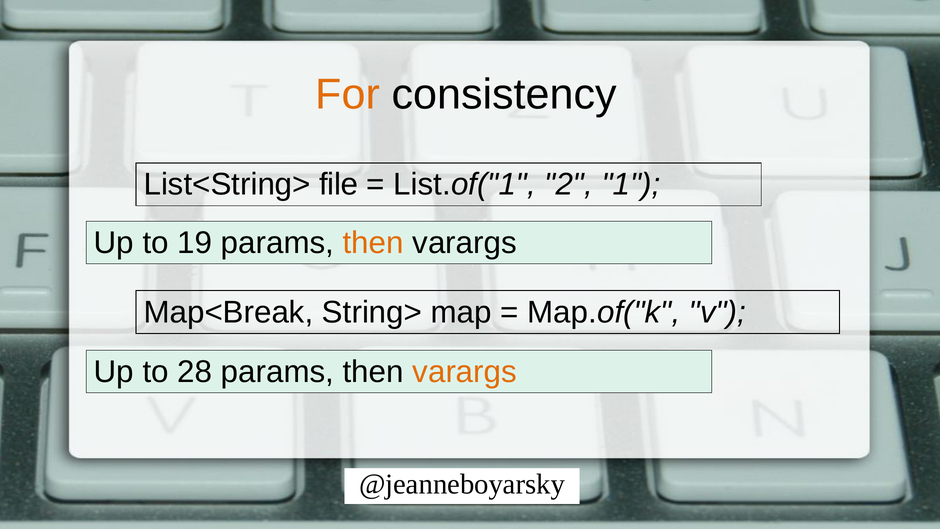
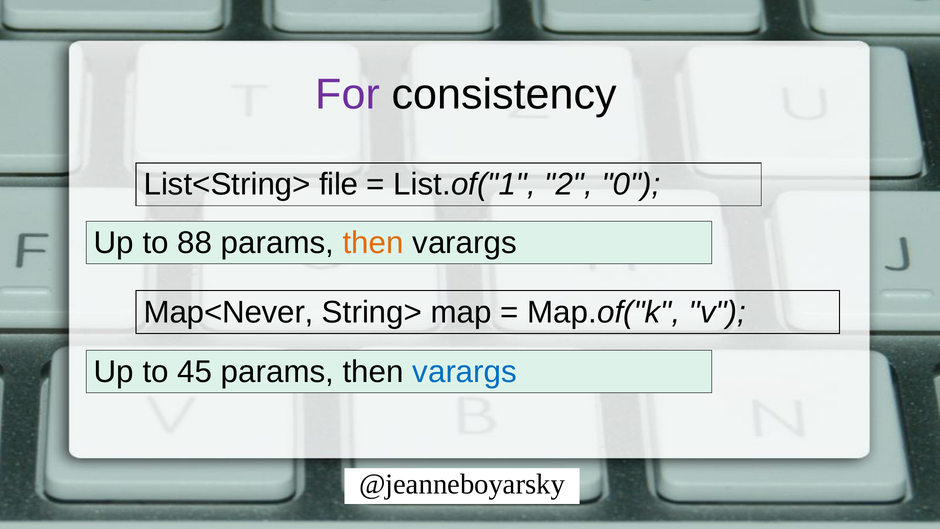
For colour: orange -> purple
1: 1 -> 0
19: 19 -> 88
Map<Break: Map<Break -> Map<Never
28: 28 -> 45
varargs at (465, 372) colour: orange -> blue
